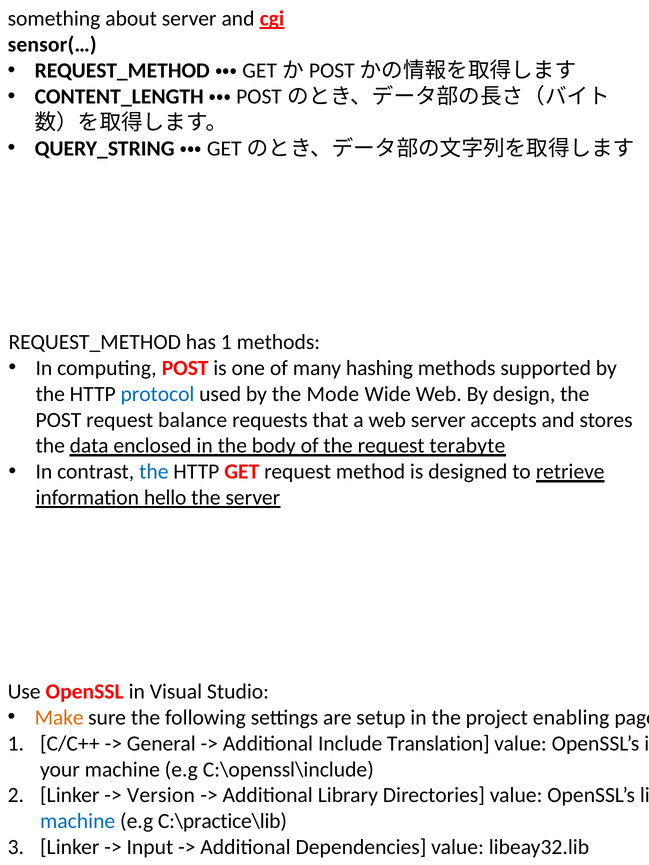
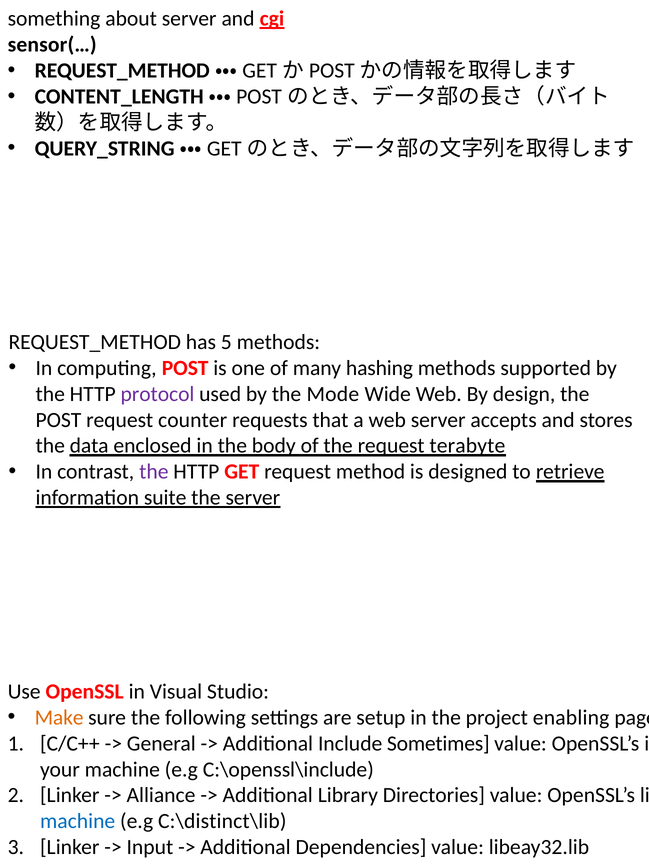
has 1: 1 -> 5
protocol colour: blue -> purple
balance: balance -> counter
the at (154, 472) colour: blue -> purple
hello: hello -> suite
Translation: Translation -> Sometimes
Version: Version -> Alliance
C:\practice\lib: C:\practice\lib -> C:\distinct\lib
